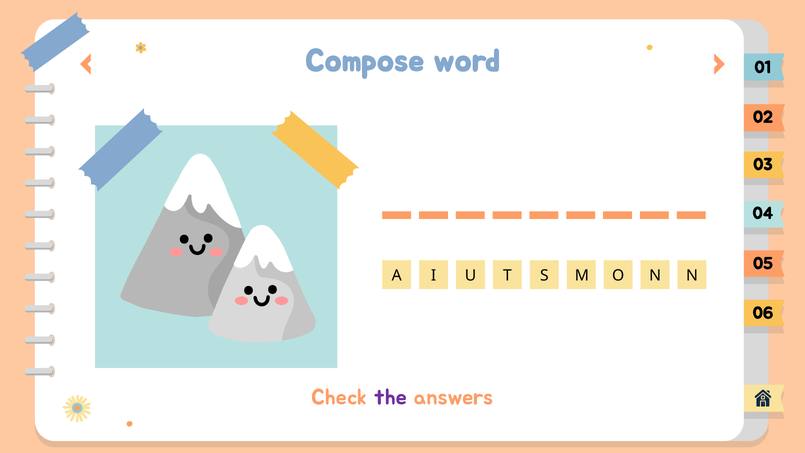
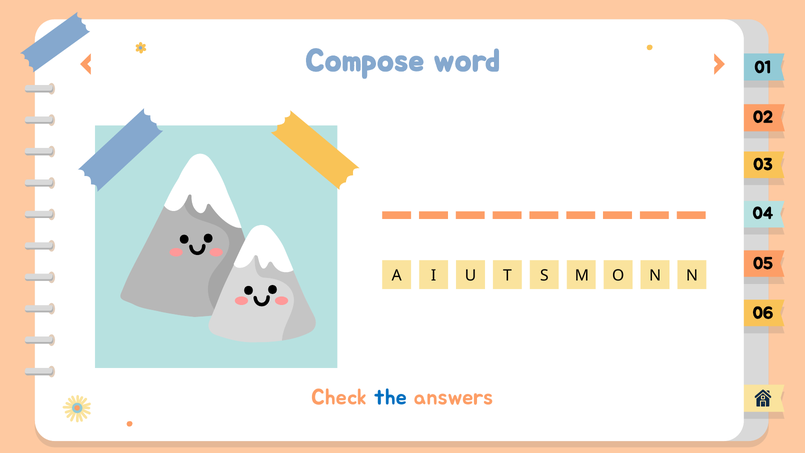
the colour: purple -> blue
